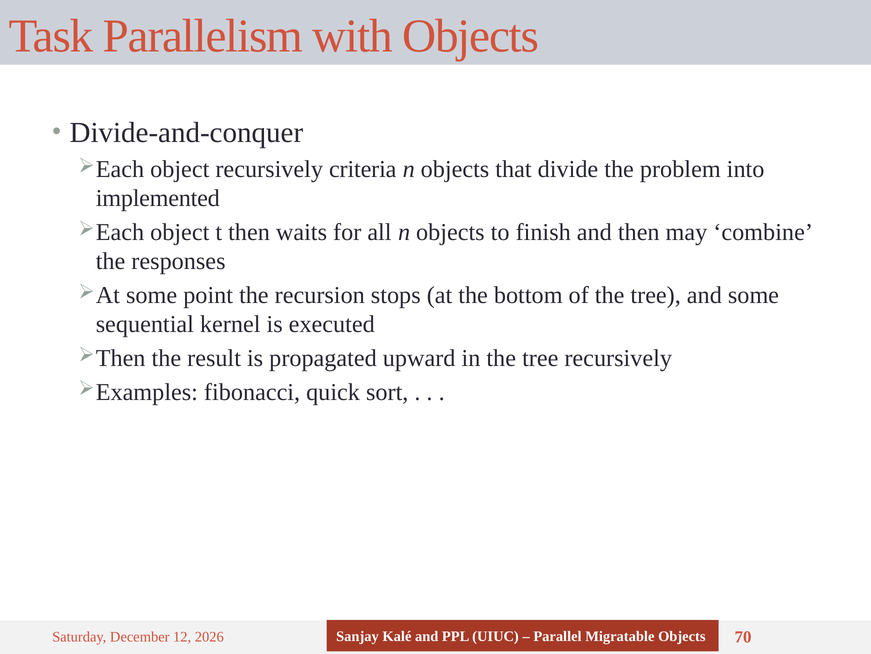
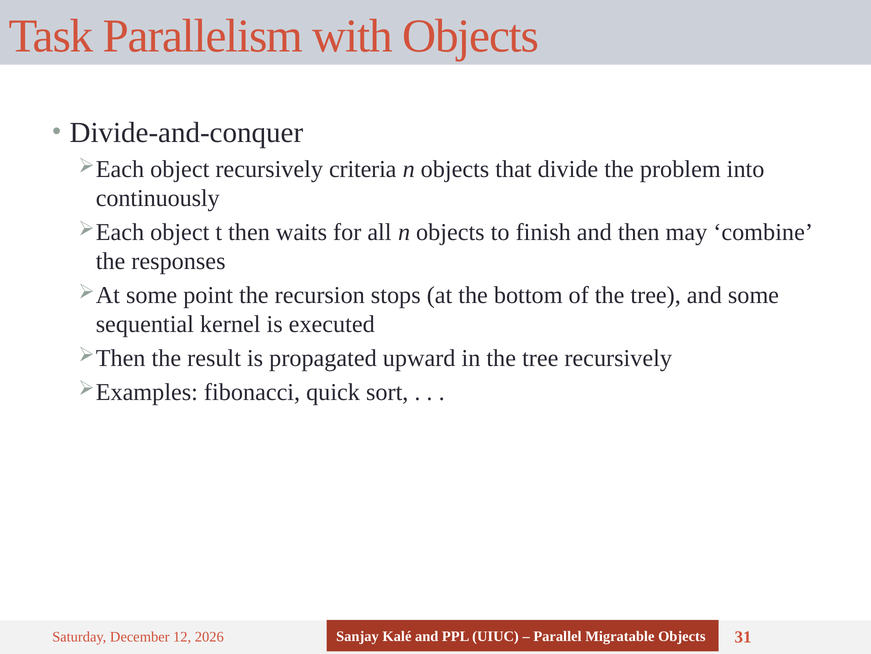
implemented: implemented -> continuously
70: 70 -> 31
